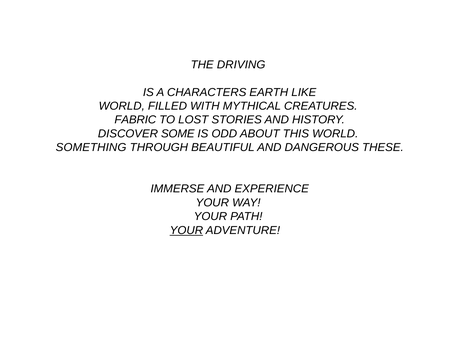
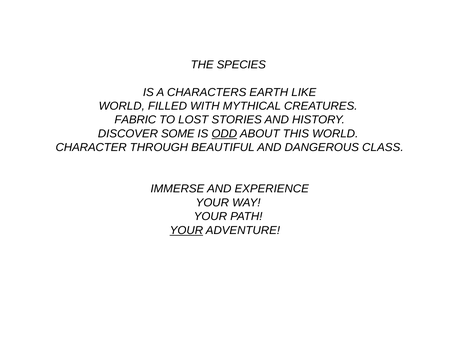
DRIVING: DRIVING -> SPECIES
ODD underline: none -> present
SOMETHING: SOMETHING -> CHARACTER
THESE: THESE -> CLASS
